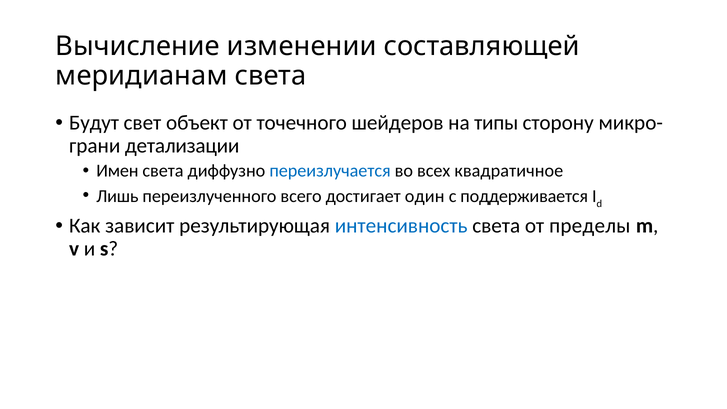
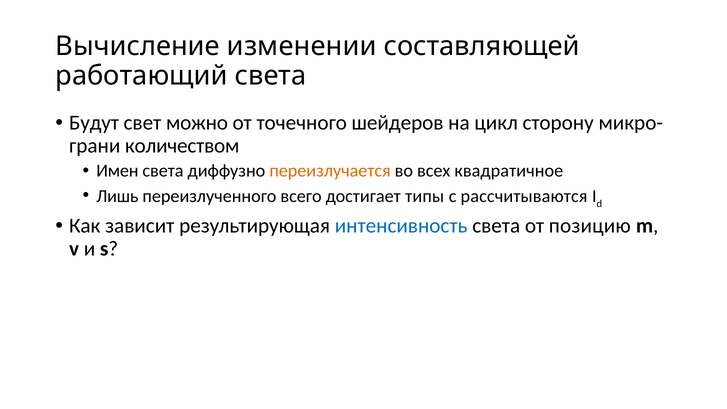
меридианам: меридианам -> работающий
объект: объект -> можно
типы: типы -> цикл
детализации: детализации -> количеством
переизлучается colour: blue -> orange
один: один -> типы
поддерживается: поддерживается -> рассчитываются
пределы: пределы -> позицию
